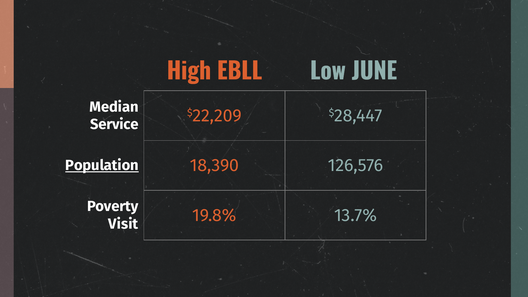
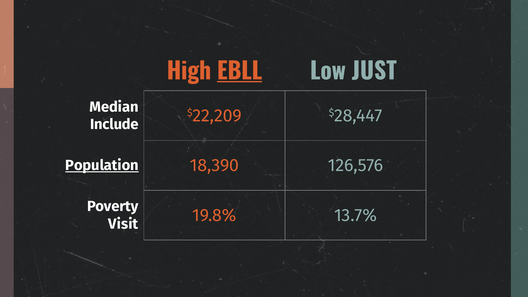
EBLL underline: none -> present
JUNE: JUNE -> JUST
Service: Service -> Include
